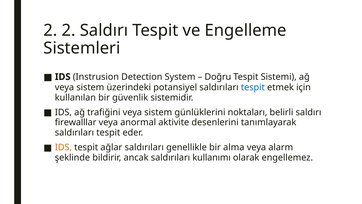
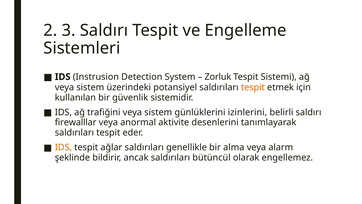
2 2: 2 -> 3
Doğru: Doğru -> Zorluk
tespit at (253, 87) colour: blue -> orange
noktaları: noktaları -> izinlerini
kullanımı: kullanımı -> bütüncül
